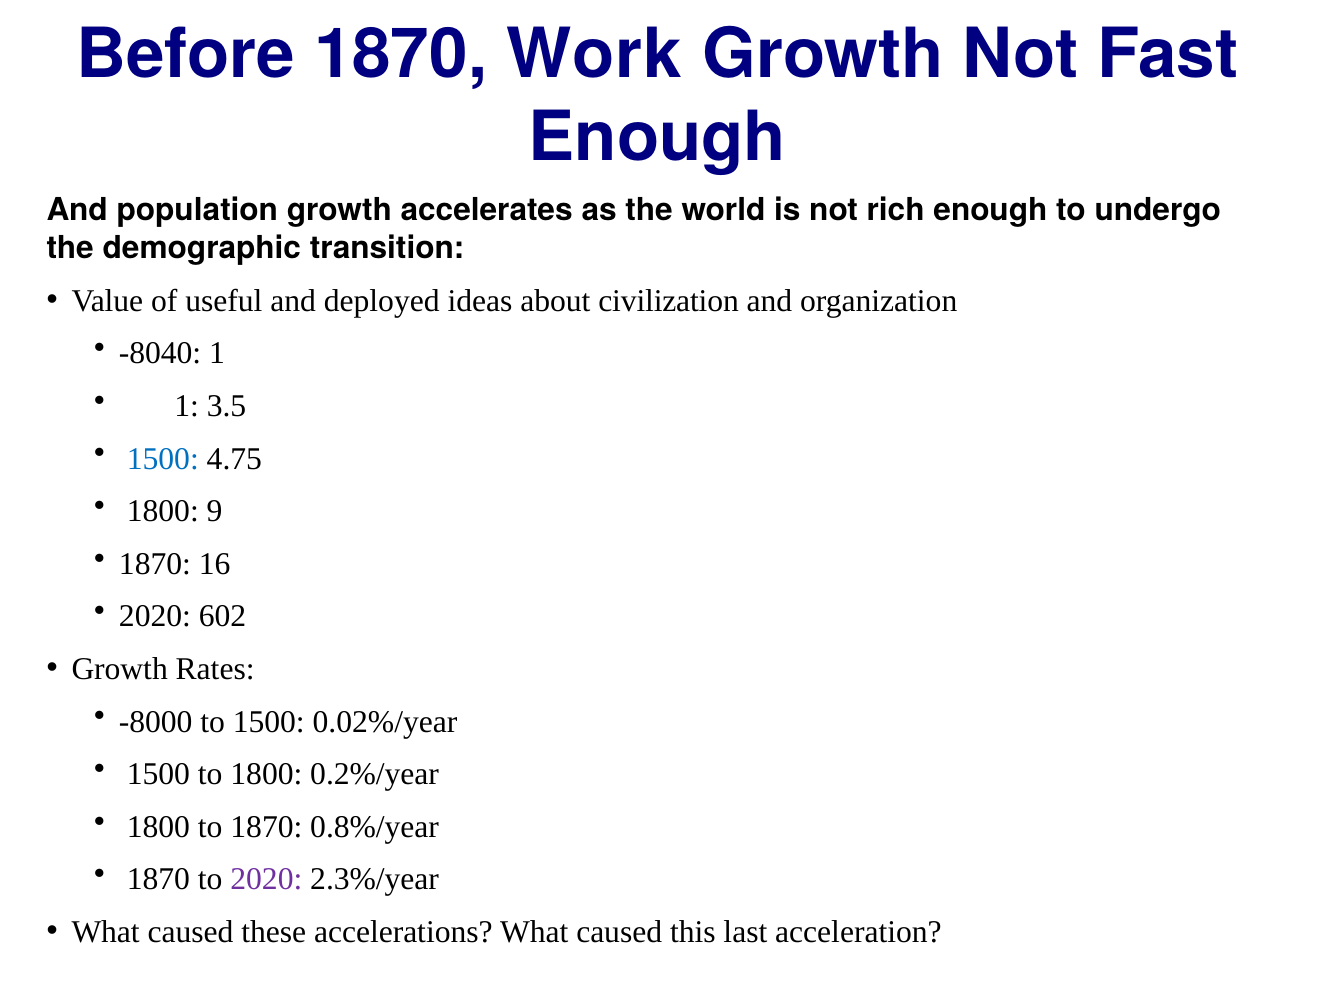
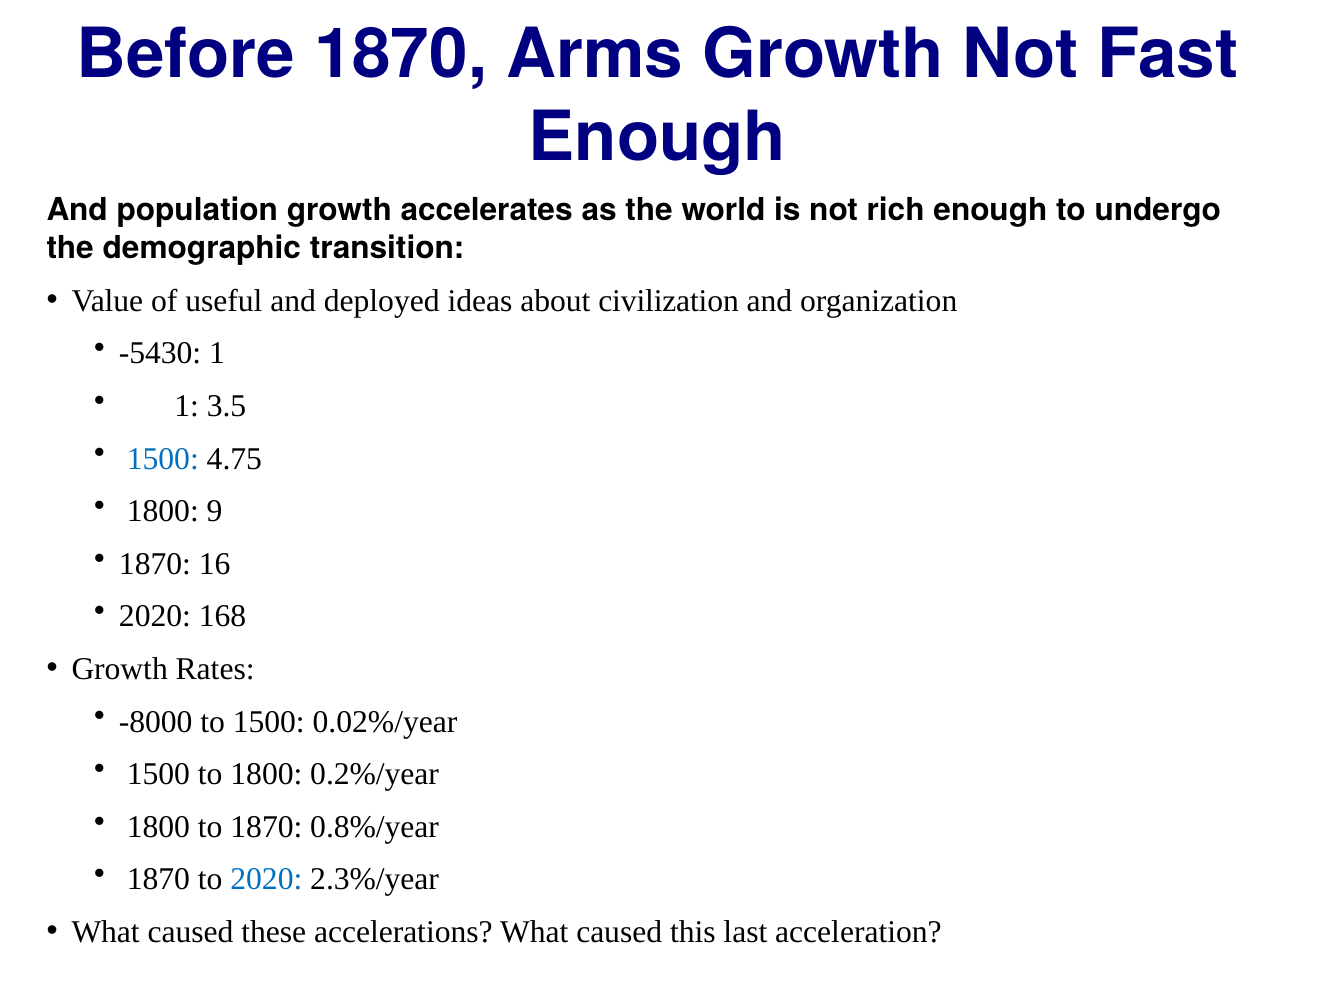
Work: Work -> Arms
-8040: -8040 -> -5430
602: 602 -> 168
2020 at (266, 879) colour: purple -> blue
